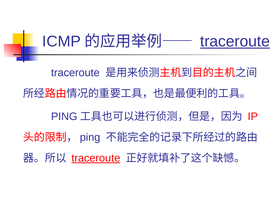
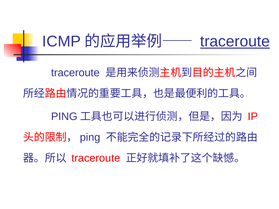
traceroute at (96, 158) underline: present -> none
